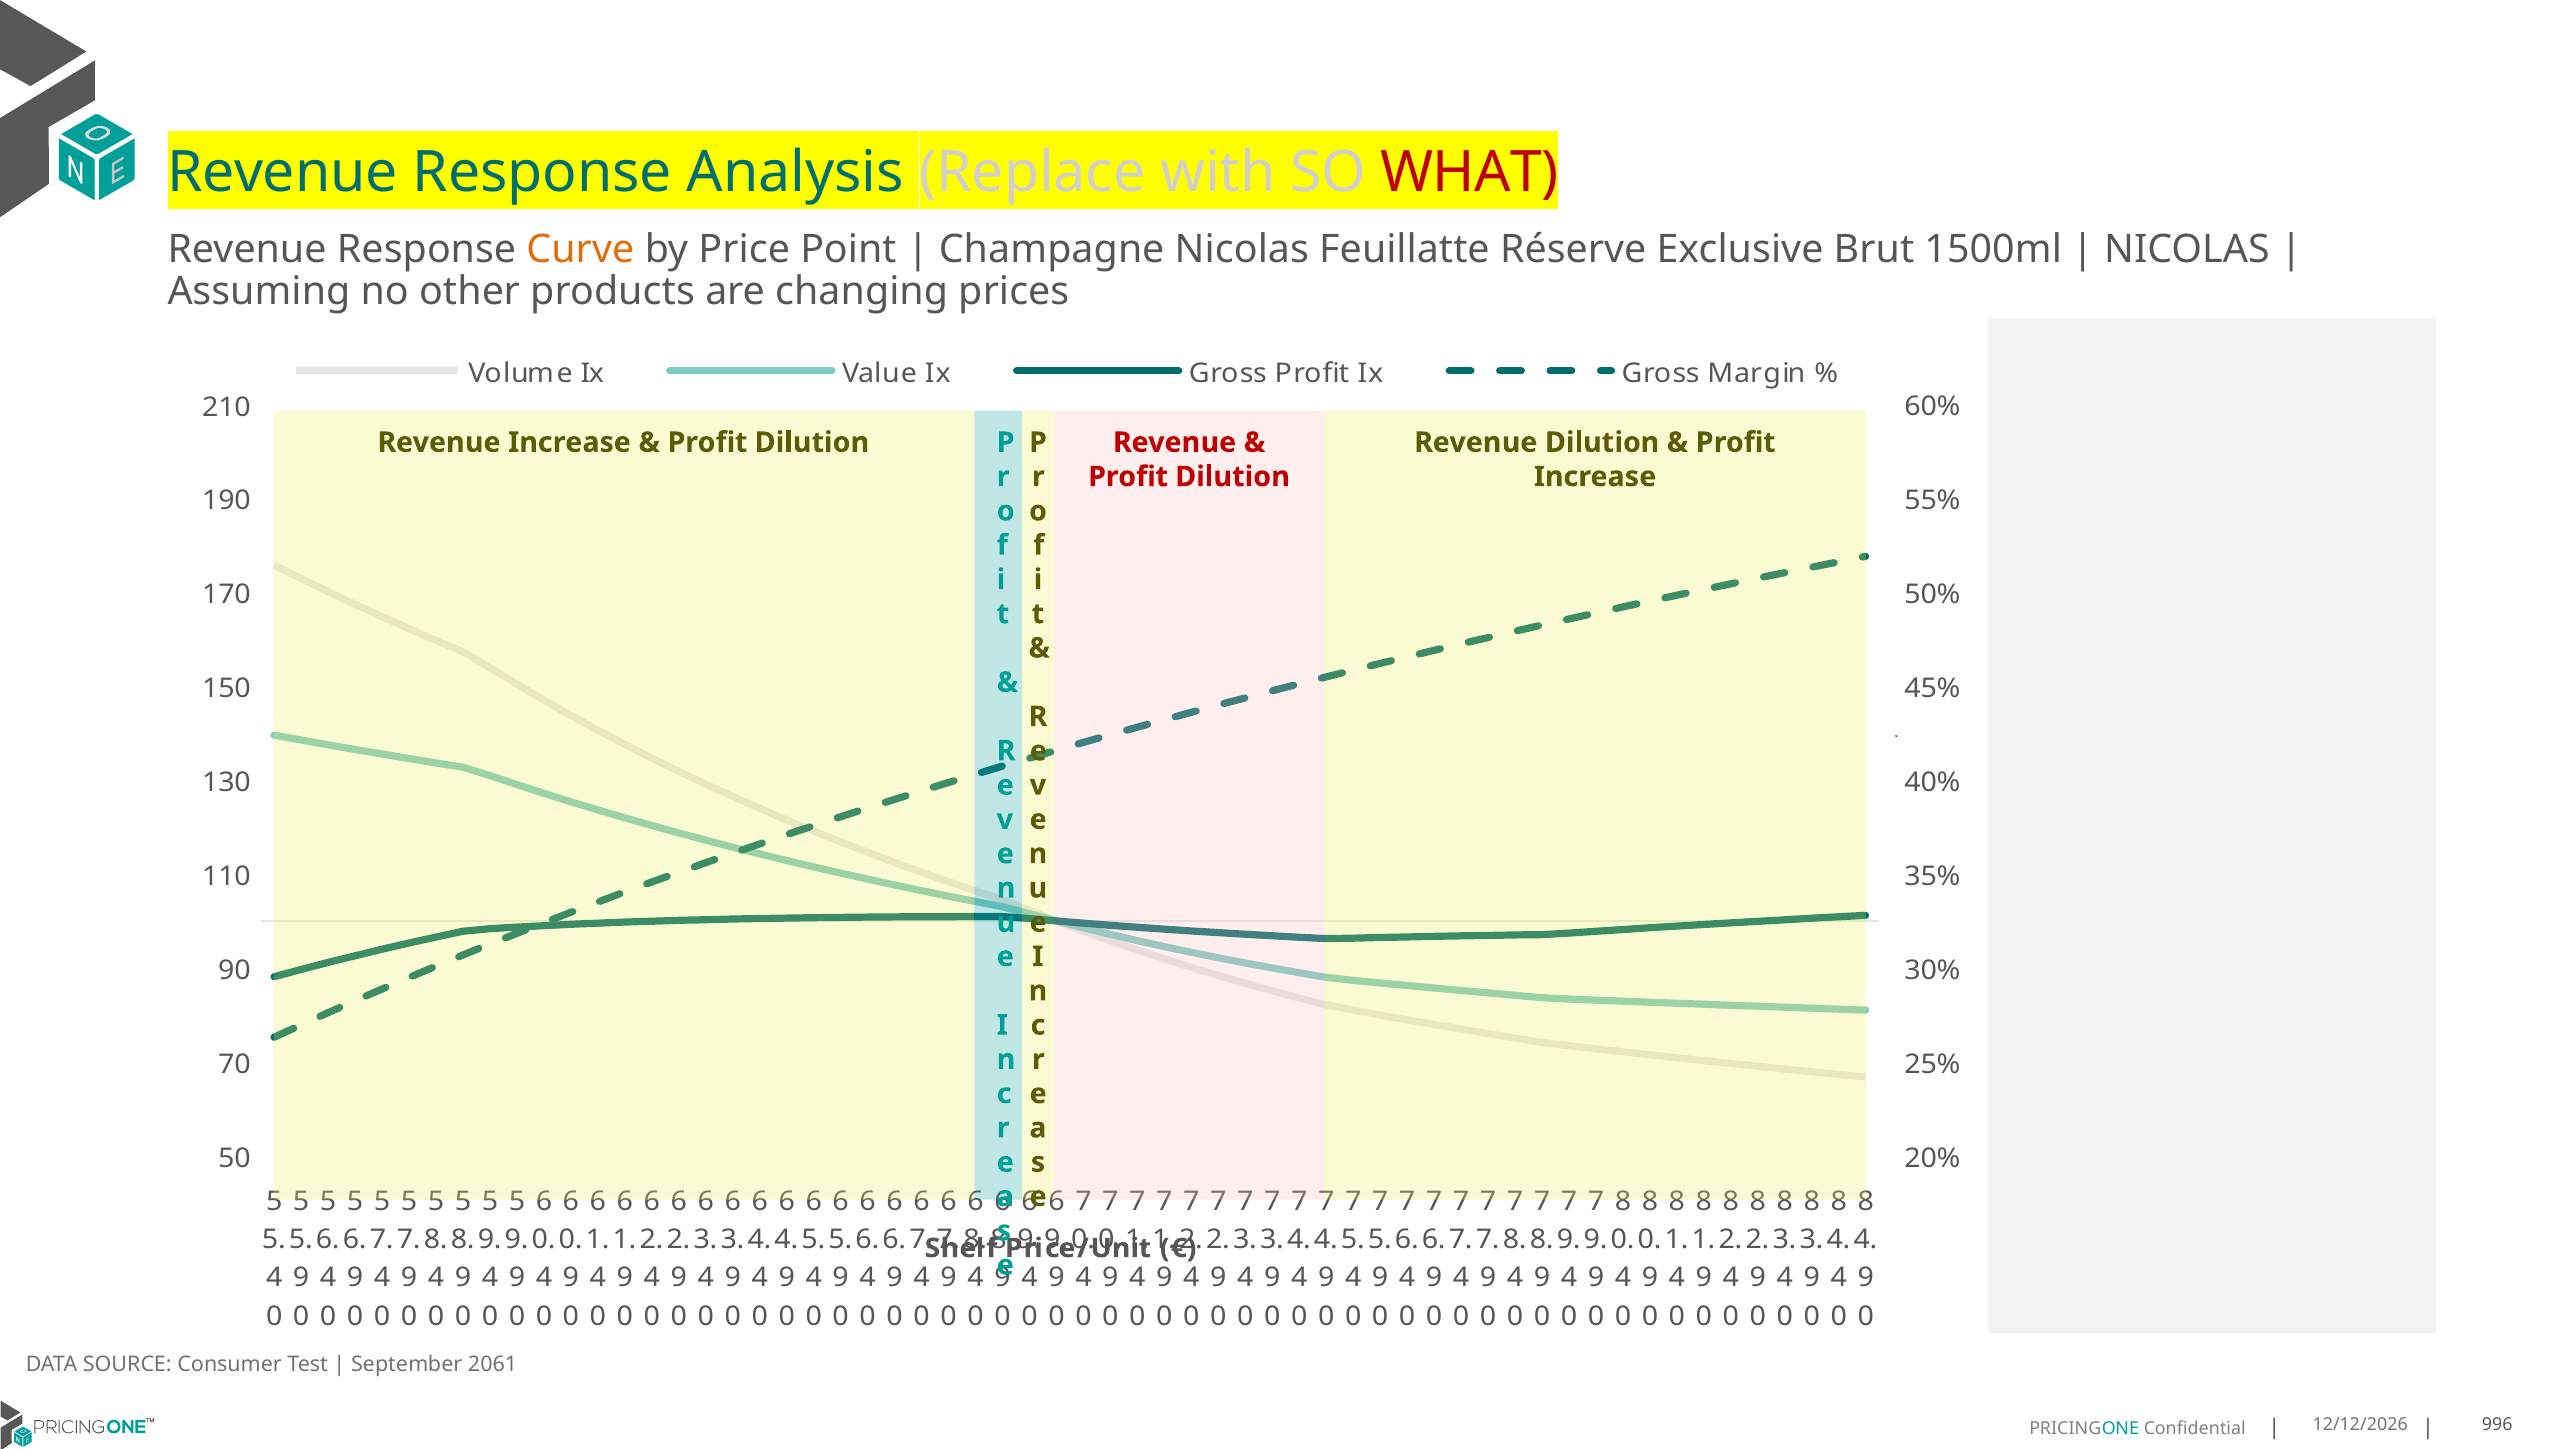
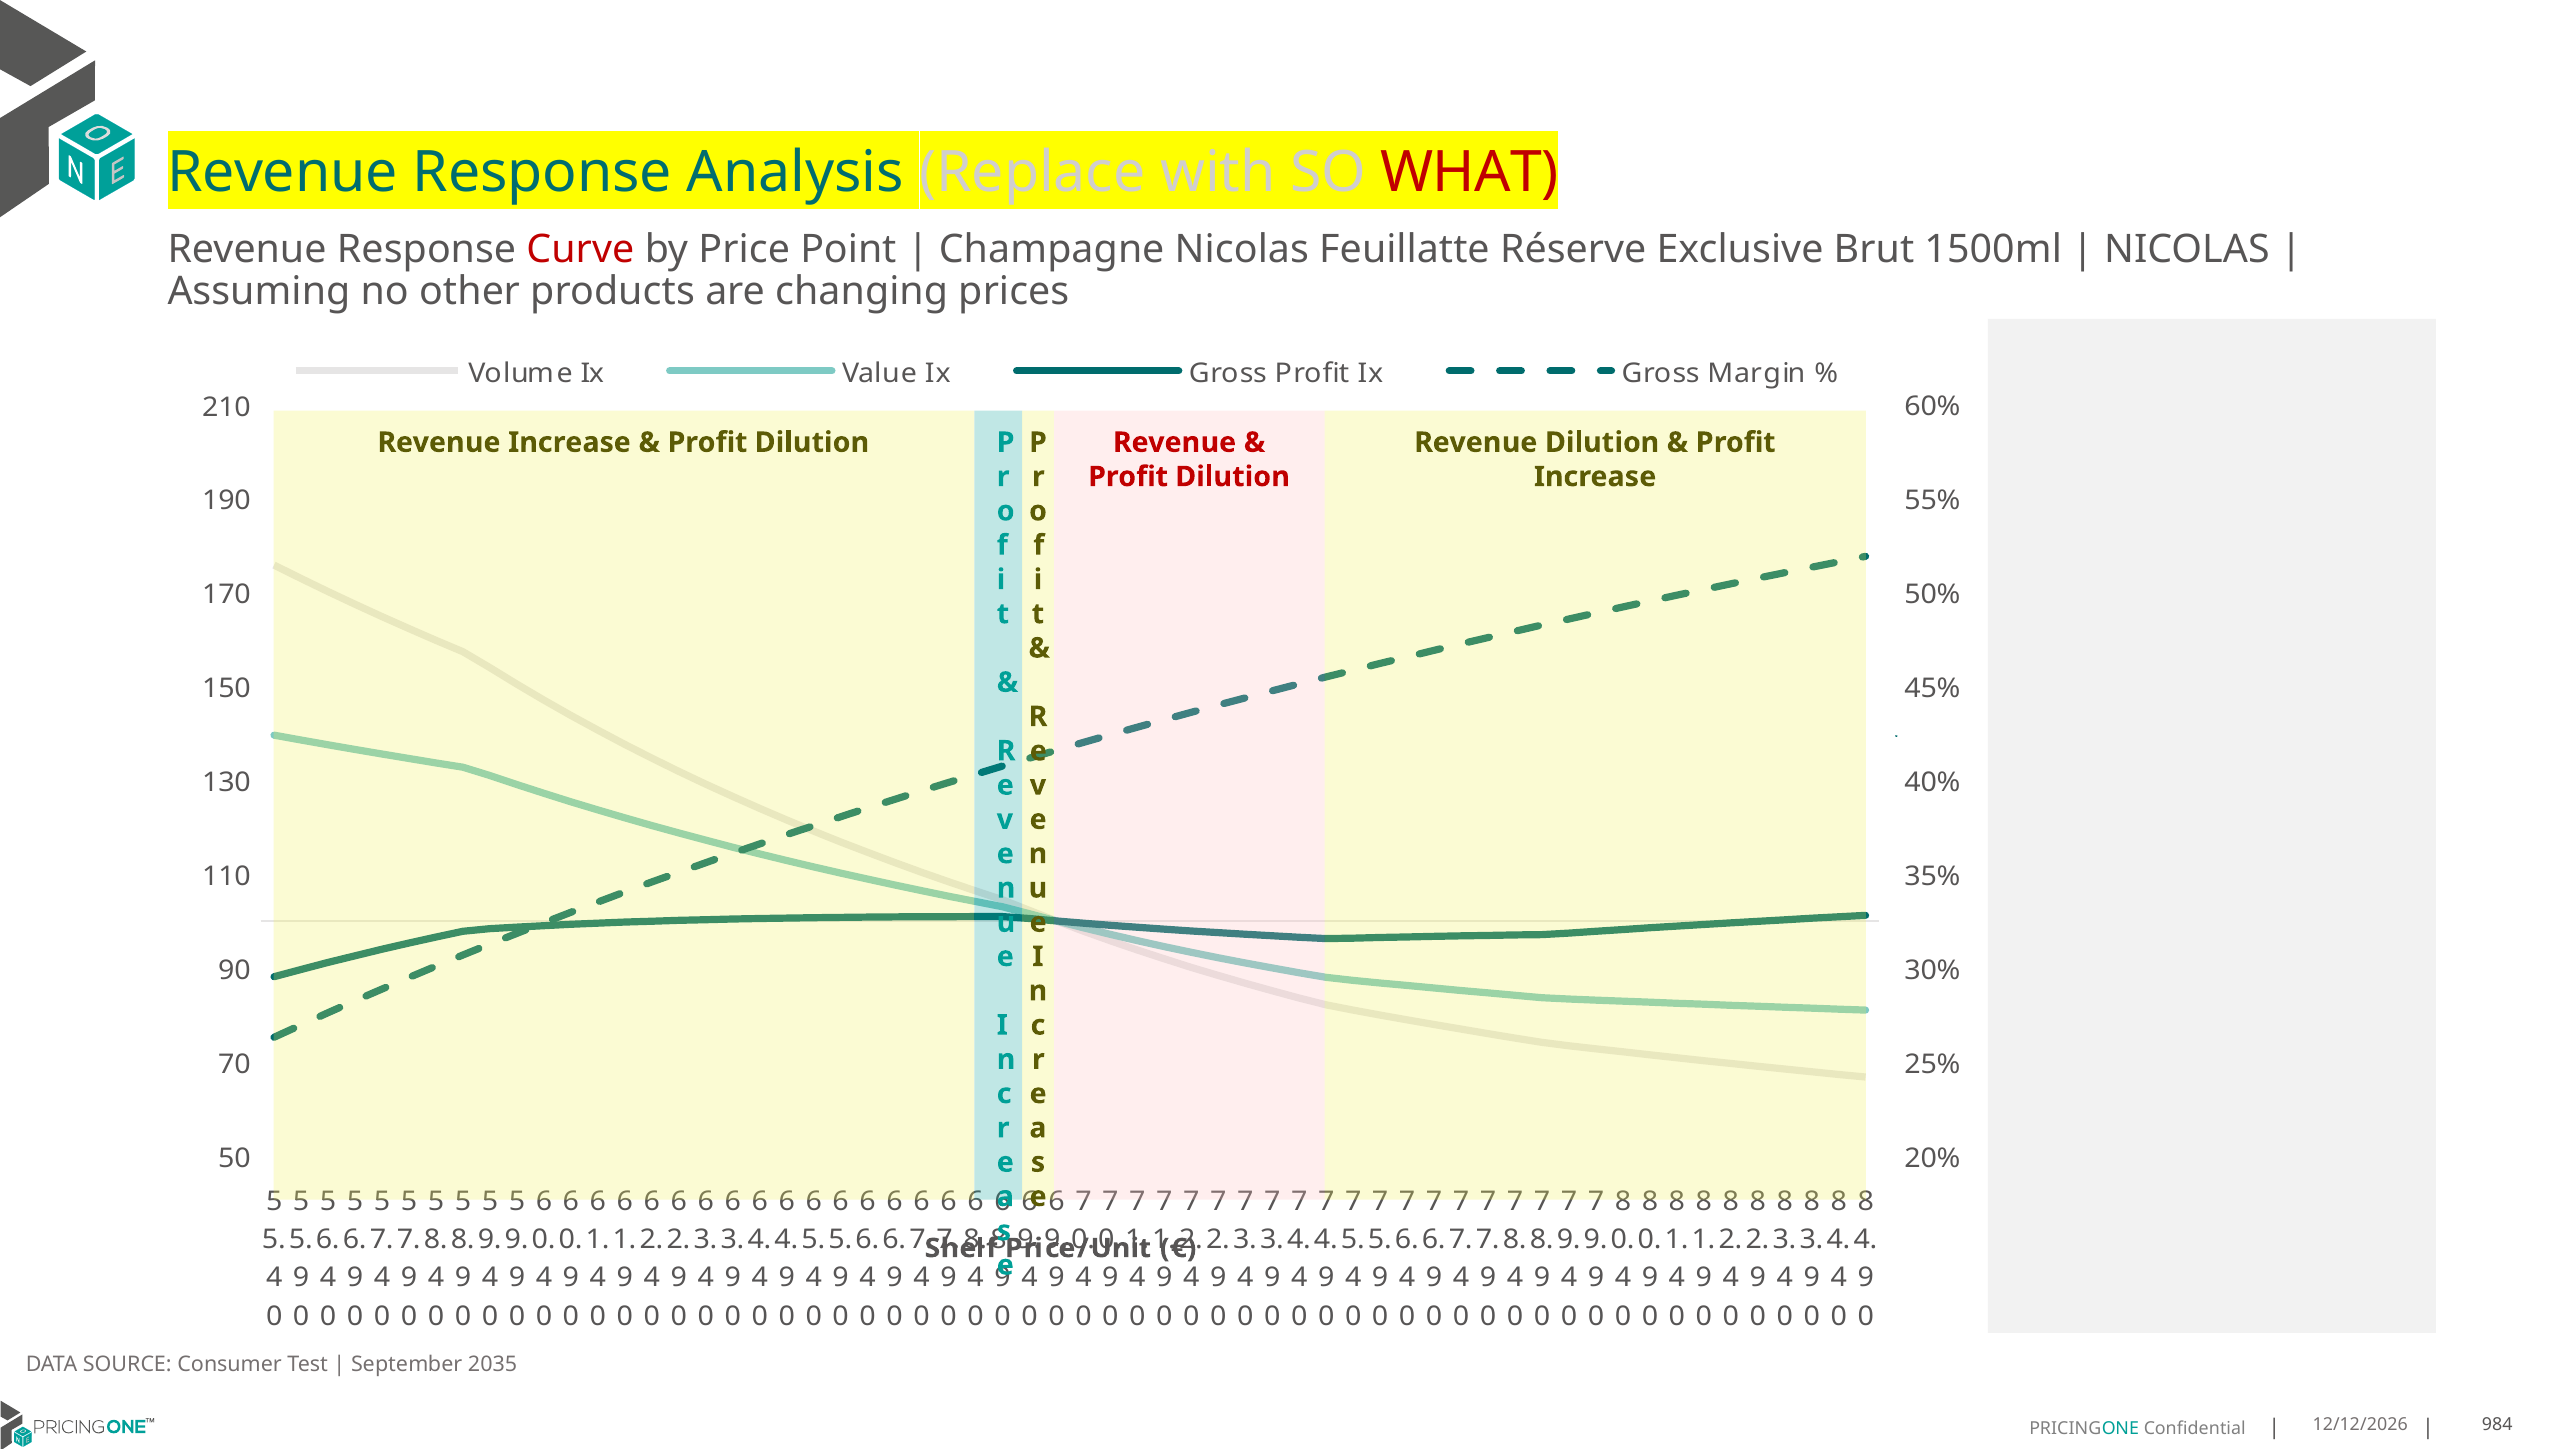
Curve colour: orange -> red
2061: 2061 -> 2035
996: 996 -> 984
